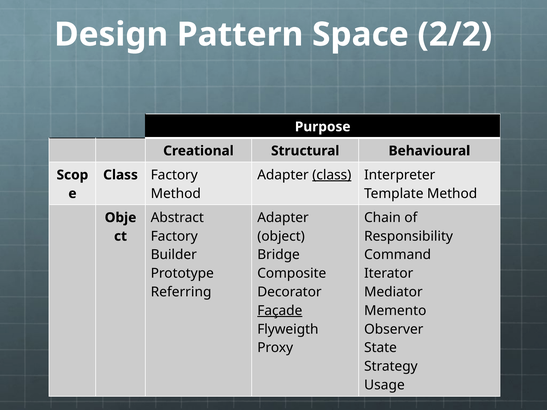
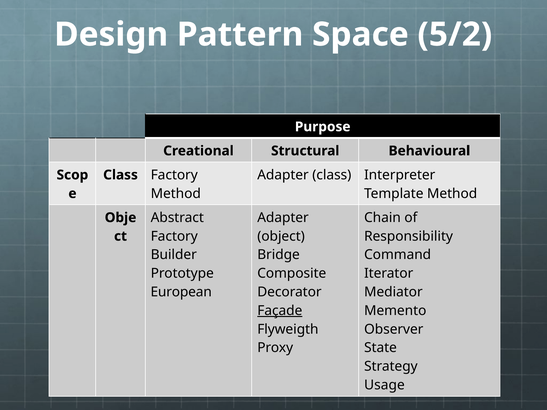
2/2: 2/2 -> 5/2
class at (332, 175) underline: present -> none
Referring: Referring -> European
